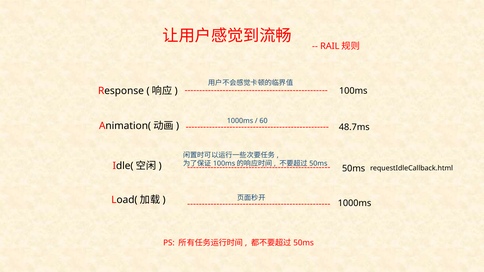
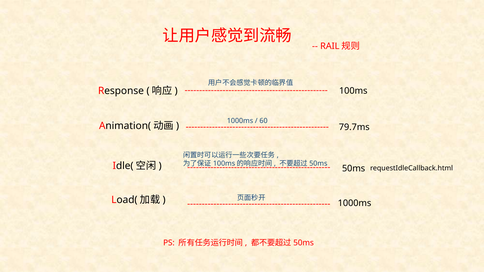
48.7ms: 48.7ms -> 79.7ms
